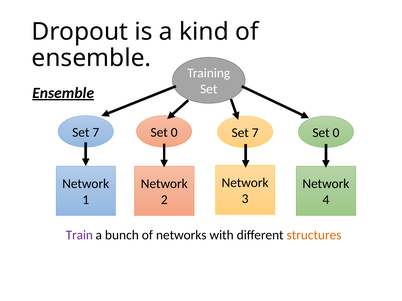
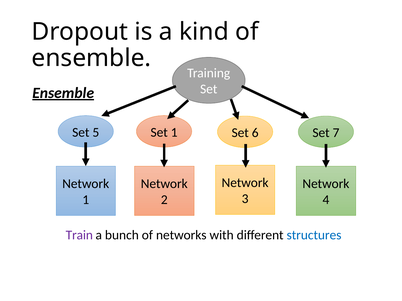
7 at (96, 132): 7 -> 5
0 at (174, 132): 0 -> 1
7 at (255, 133): 7 -> 6
0 at (336, 133): 0 -> 7
structures colour: orange -> blue
